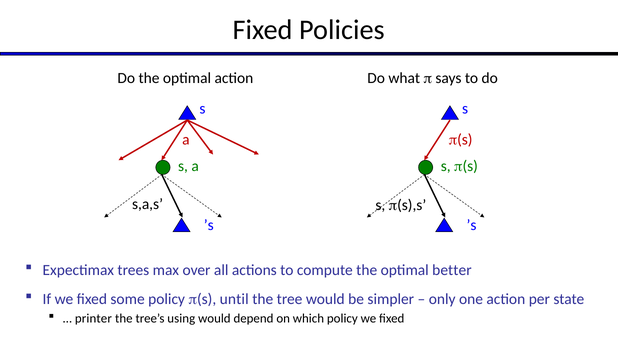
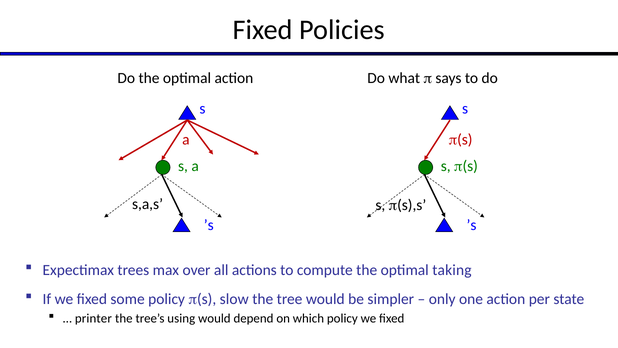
better: better -> taking
until: until -> slow
